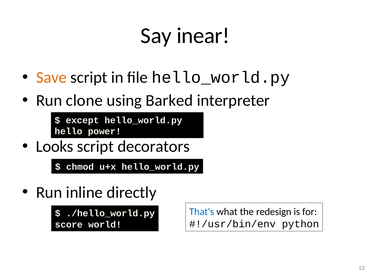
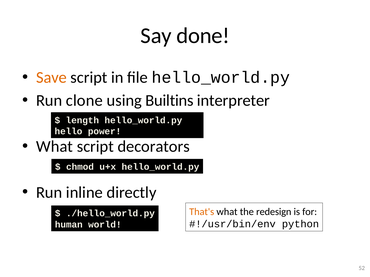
inear: inear -> done
Barked: Barked -> Builtins
except: except -> length
Looks at (55, 147): Looks -> What
That's colour: blue -> orange
score: score -> human
